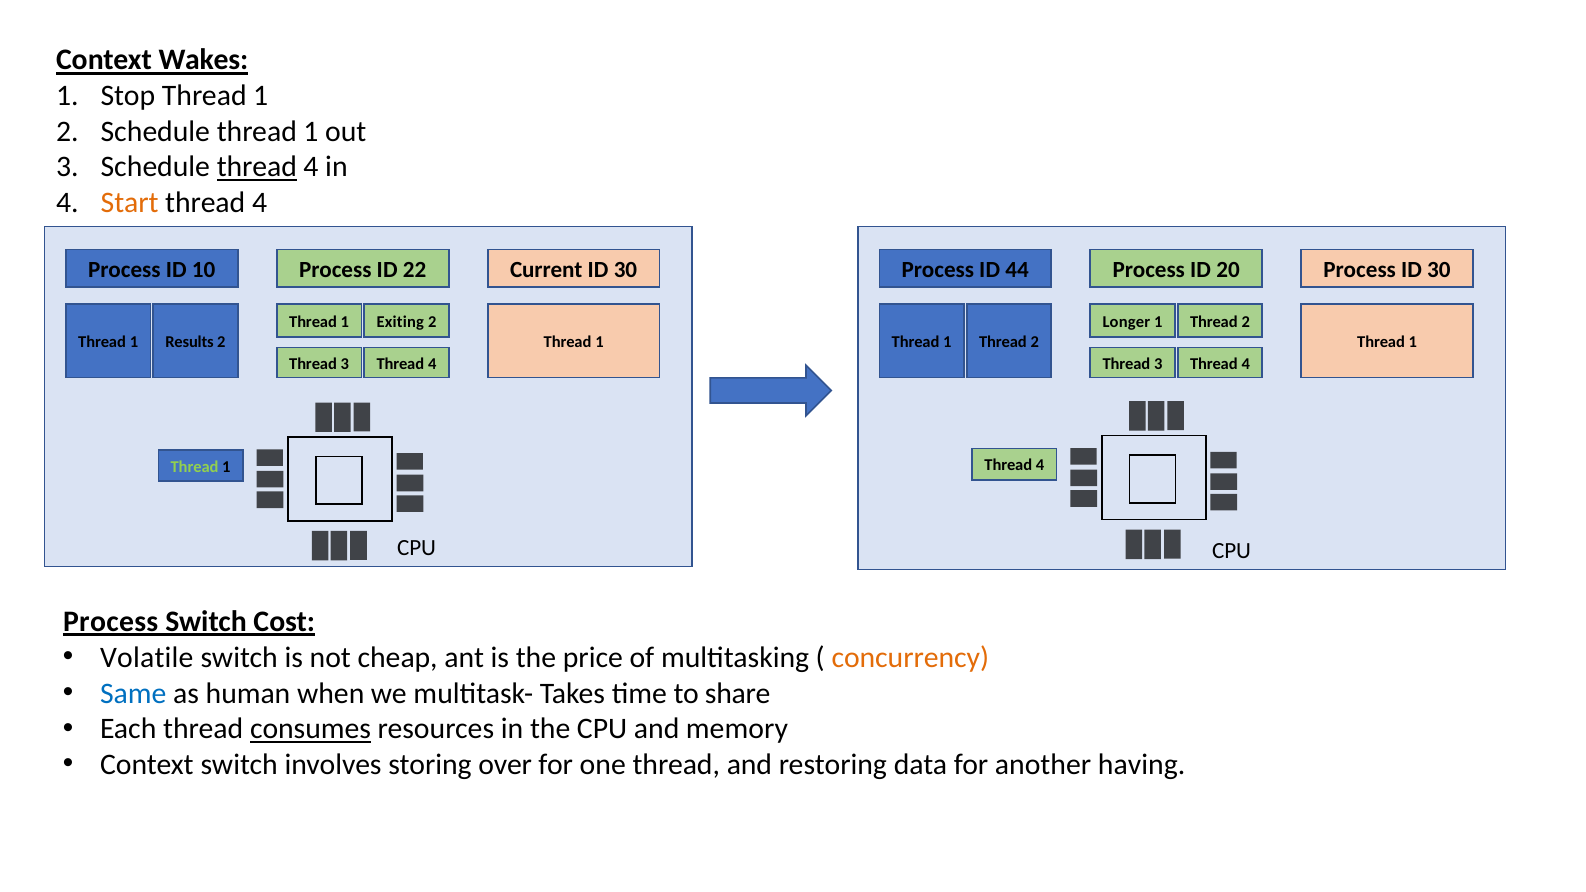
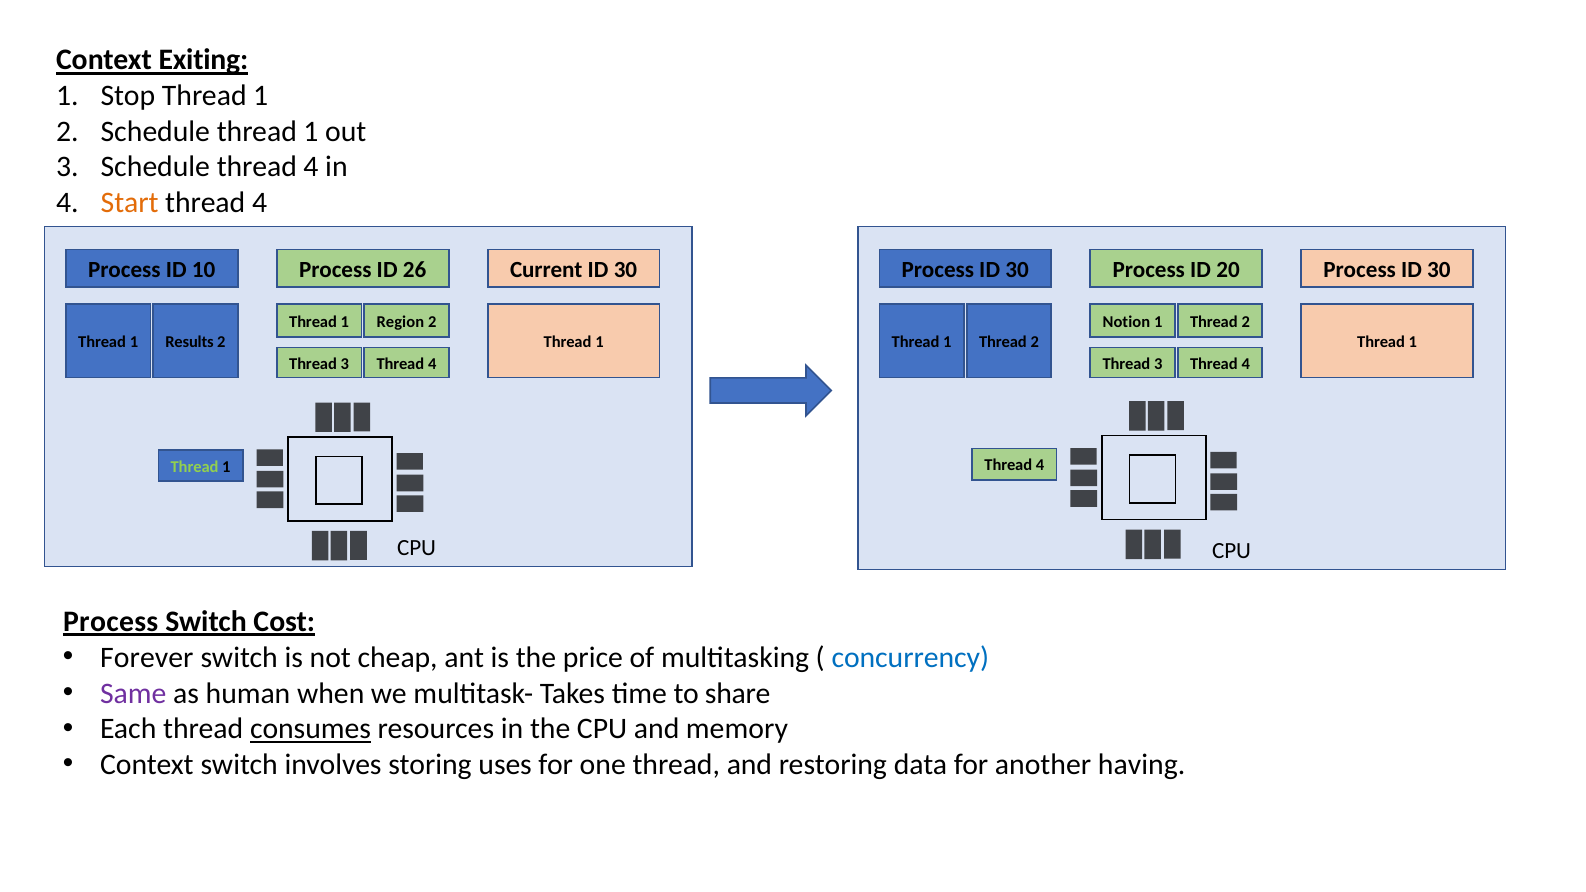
Wakes: Wakes -> Exiting
thread at (257, 167) underline: present -> none
22: 22 -> 26
44 at (1017, 270): 44 -> 30
Exiting: Exiting -> Region
Longer: Longer -> Notion
Volatile: Volatile -> Forever
concurrency colour: orange -> blue
Same colour: blue -> purple
over: over -> uses
